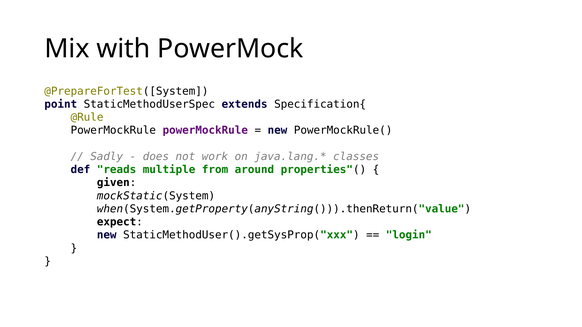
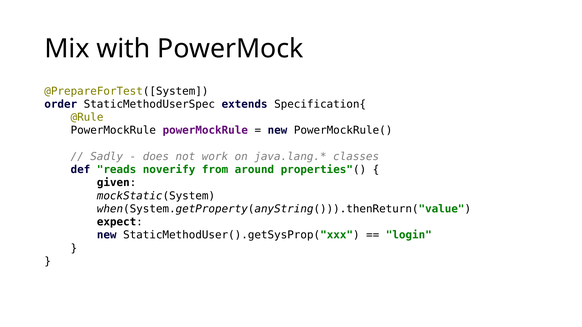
point: point -> order
multiple: multiple -> noverify
